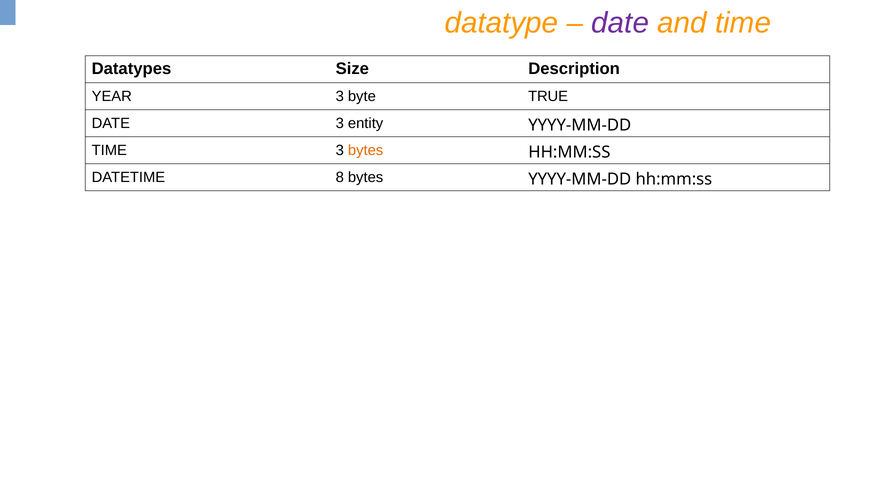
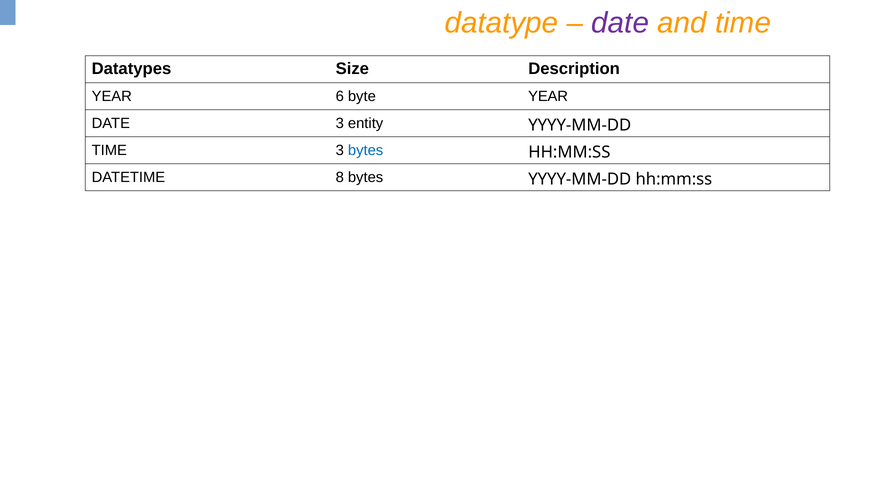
YEAR 3: 3 -> 6
byte TRUE: TRUE -> YEAR
bytes at (366, 151) colour: orange -> blue
